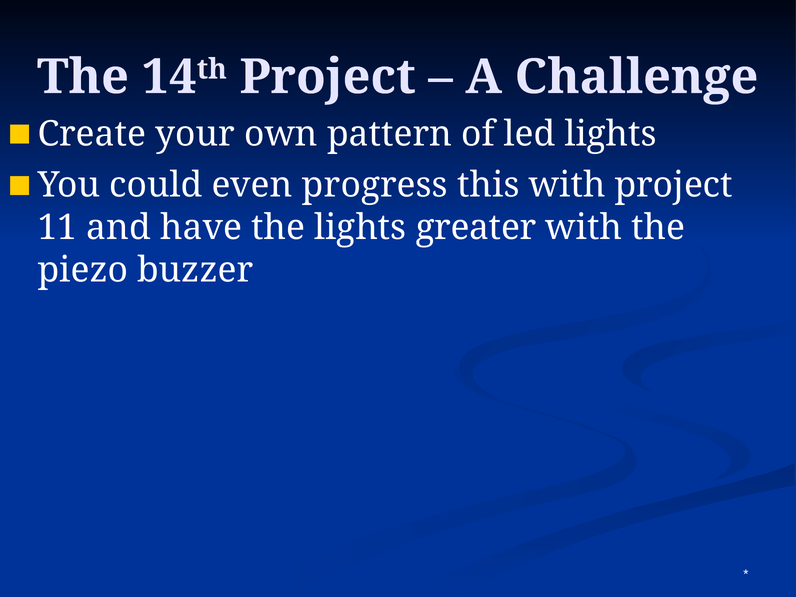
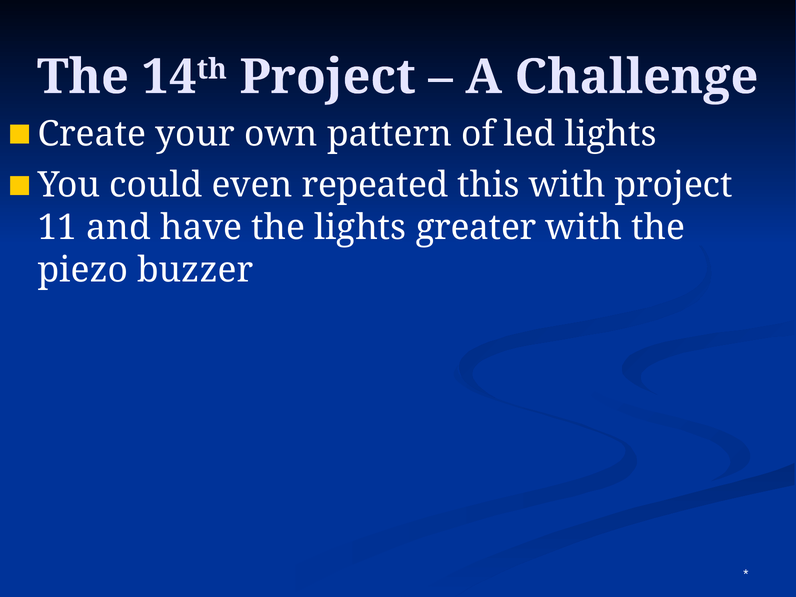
progress: progress -> repeated
